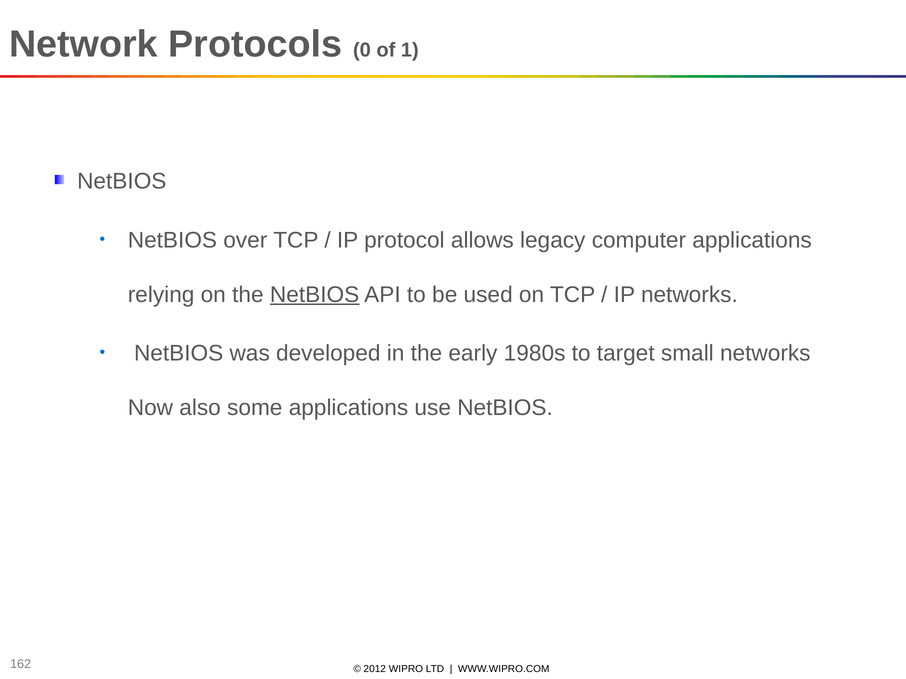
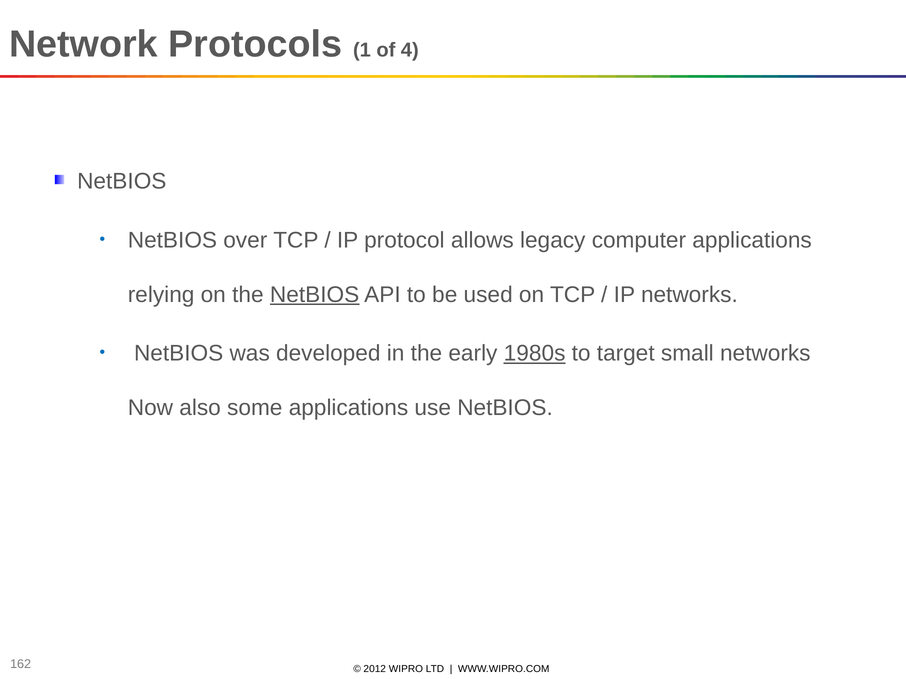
0: 0 -> 1
1: 1 -> 4
1980s underline: none -> present
